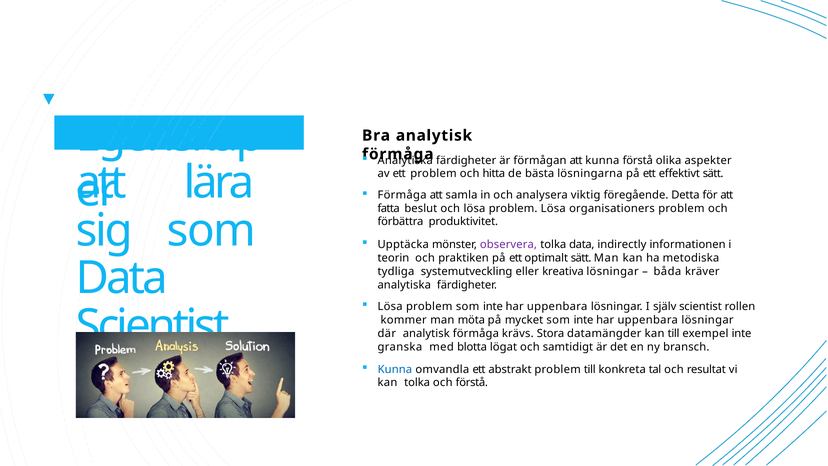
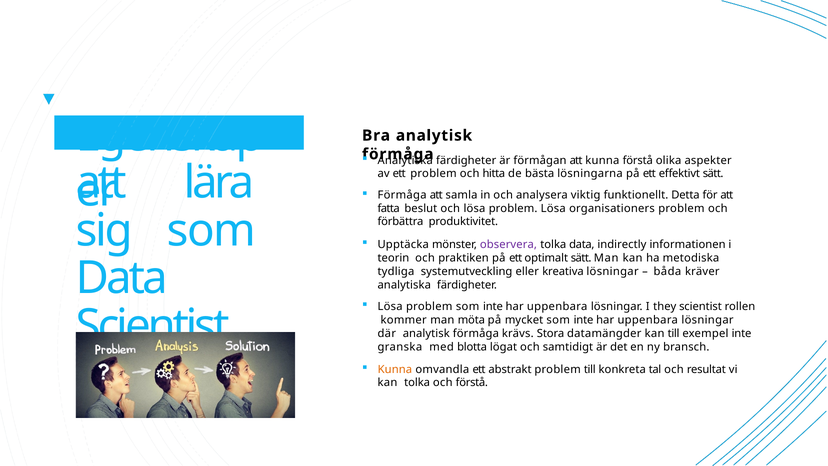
föregående: föregående -> funktionellt
själv: själv -> they
Kunna at (395, 370) colour: blue -> orange
